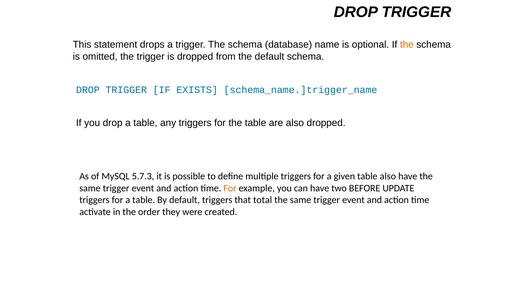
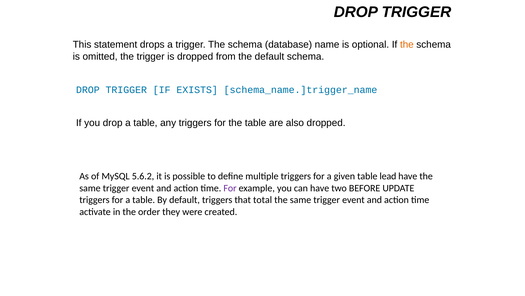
5.7.3: 5.7.3 -> 5.6.2
table also: also -> lead
For at (230, 188) colour: orange -> purple
